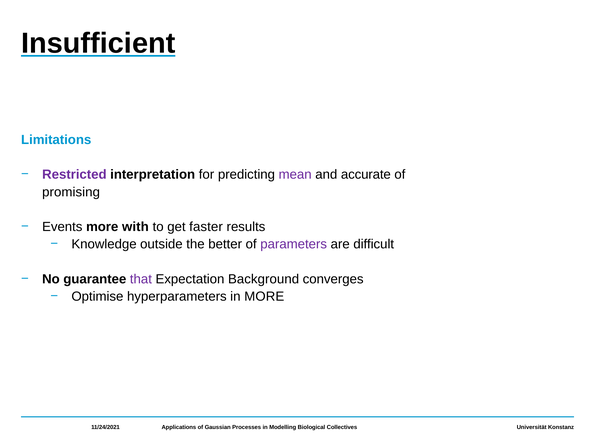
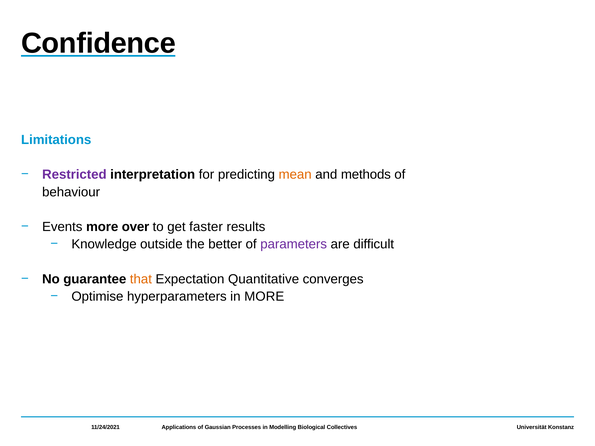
Insufficient: Insufficient -> Confidence
mean colour: purple -> orange
accurate: accurate -> methods
promising: promising -> behaviour
with: with -> over
that colour: purple -> orange
Background: Background -> Quantitative
